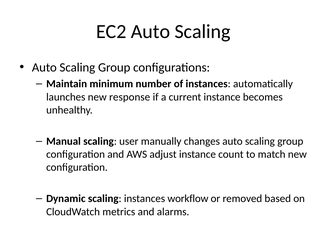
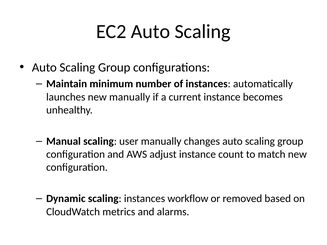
new response: response -> manually
